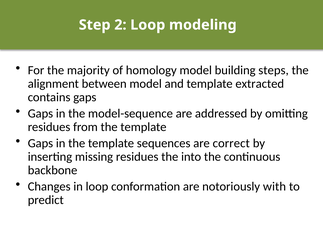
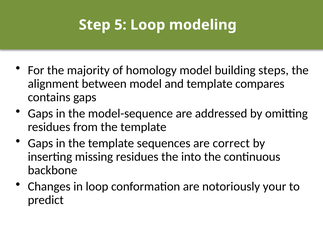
2: 2 -> 5
extracted: extracted -> compares
with: with -> your
